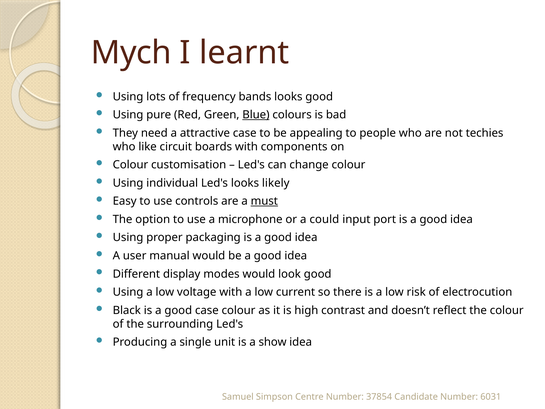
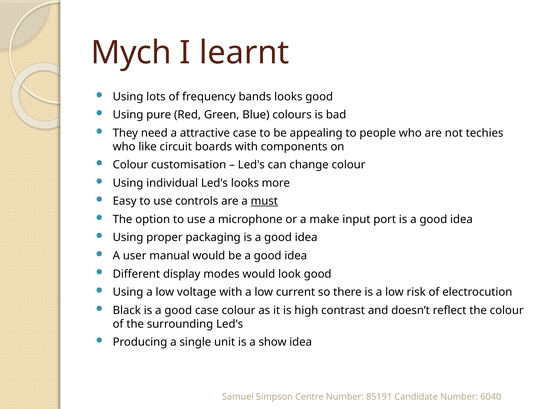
Blue underline: present -> none
likely: likely -> more
could: could -> make
37854: 37854 -> 85191
6031: 6031 -> 6040
